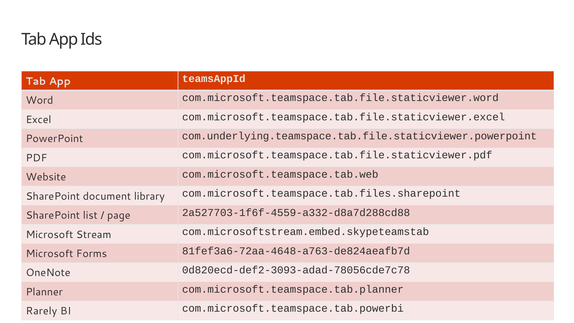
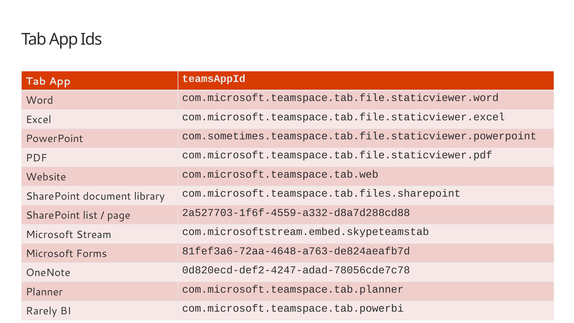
com.underlying.teamspace.tab.file.staticviewer.powerpoint: com.underlying.teamspace.tab.file.staticviewer.powerpoint -> com.sometimes.teamspace.tab.file.staticviewer.powerpoint
0d820ecd-def2-3093-adad-78056cde7c78: 0d820ecd-def2-3093-adad-78056cde7c78 -> 0d820ecd-def2-4247-adad-78056cde7c78
